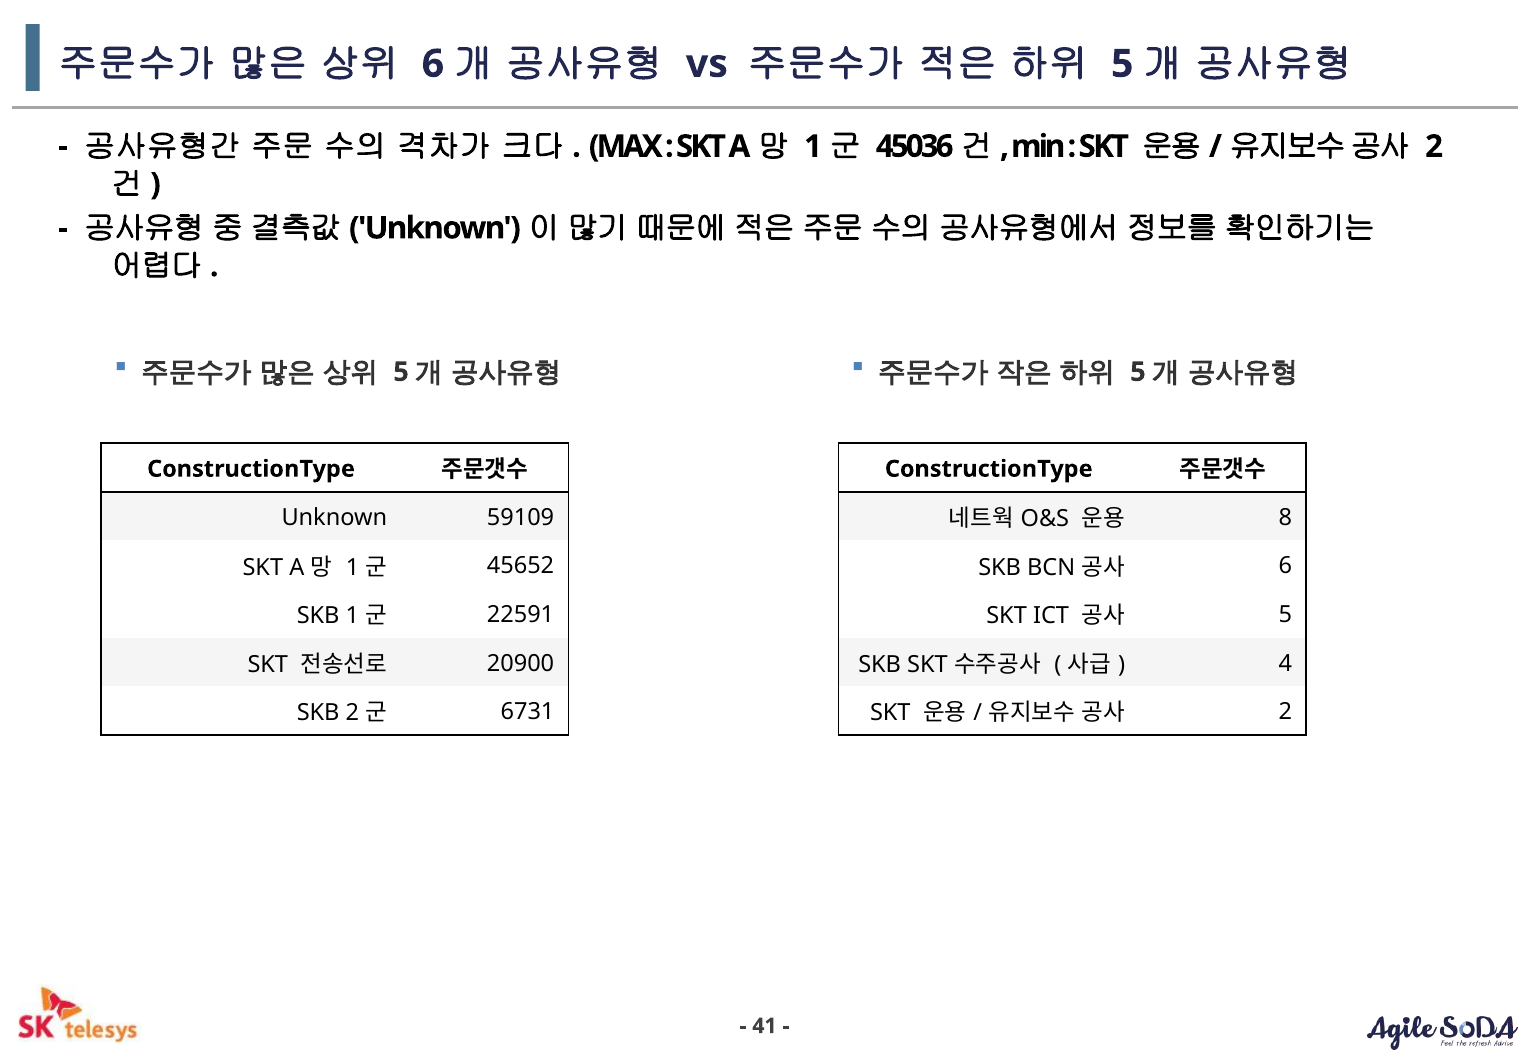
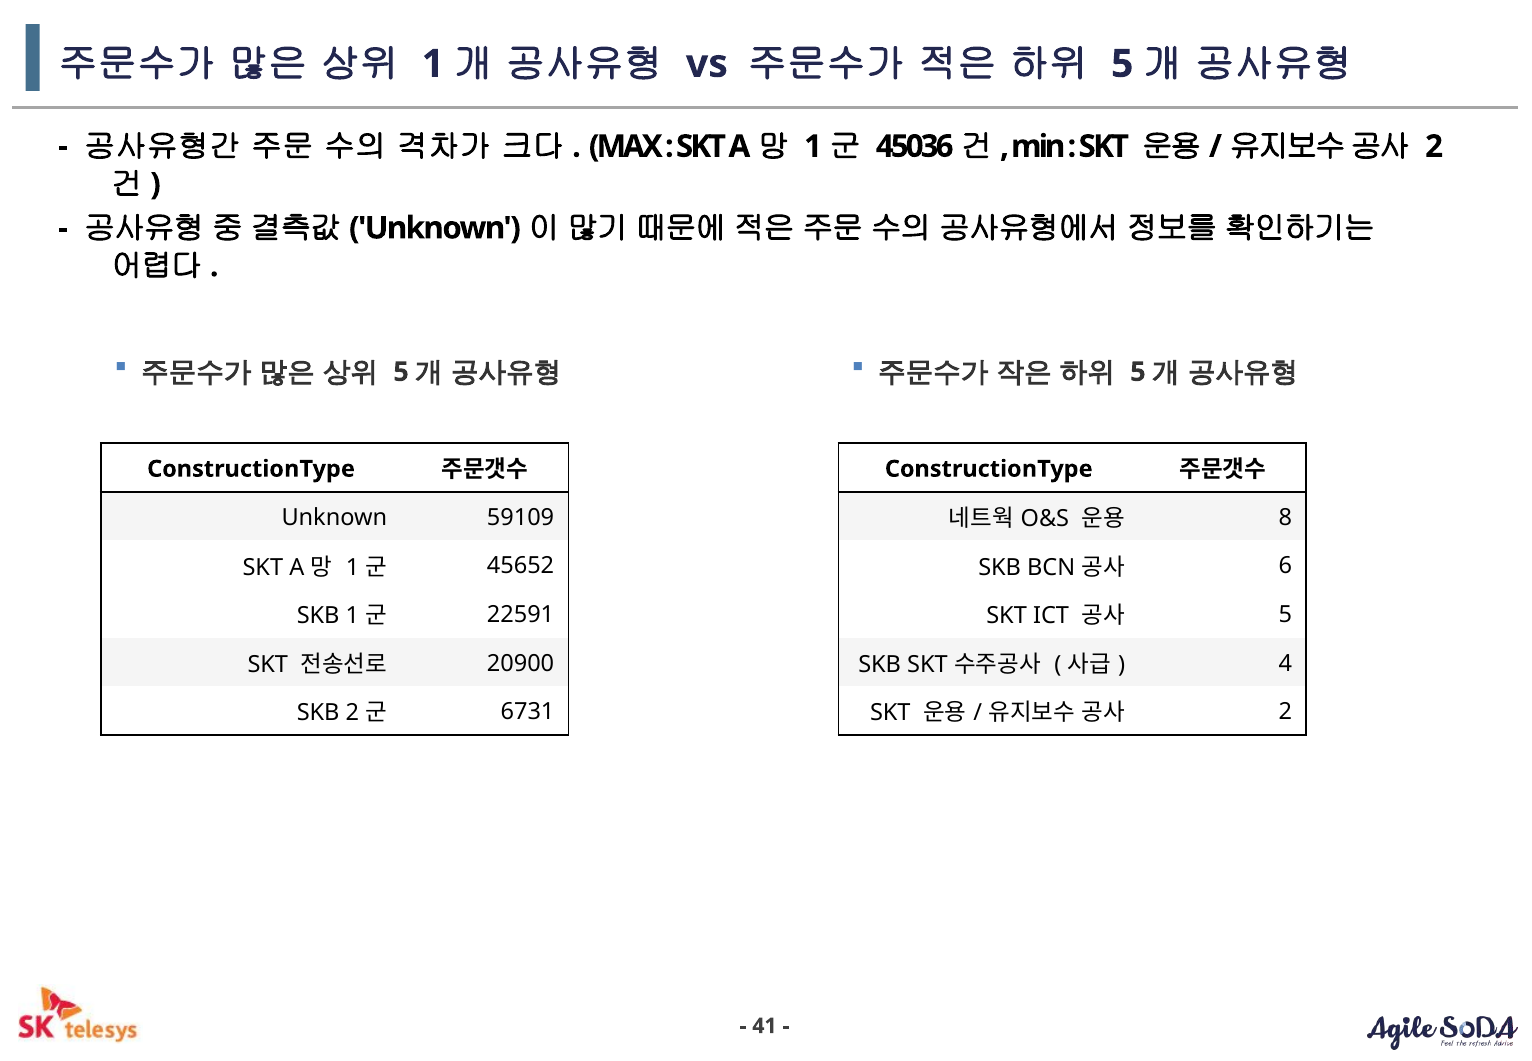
6 at (433, 64): 6 -> 1
